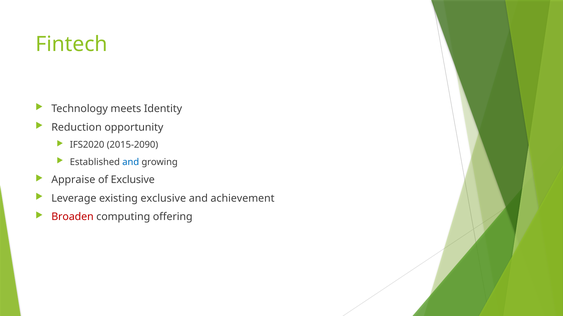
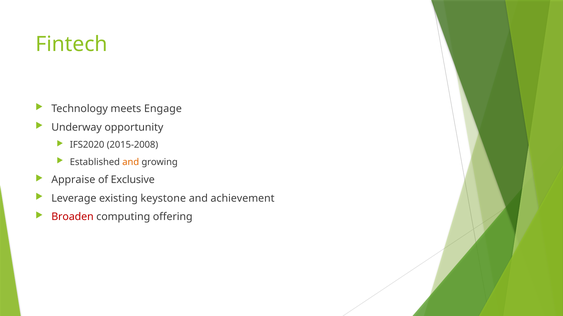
Identity: Identity -> Engage
Reduction: Reduction -> Underway
2015-2090: 2015-2090 -> 2015-2008
and at (131, 162) colour: blue -> orange
existing exclusive: exclusive -> keystone
